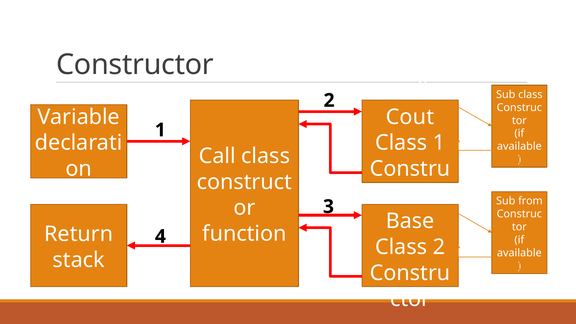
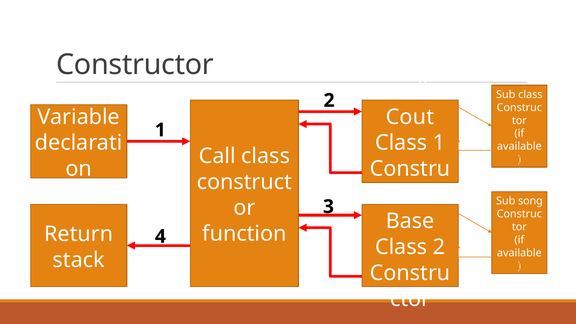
from: from -> song
